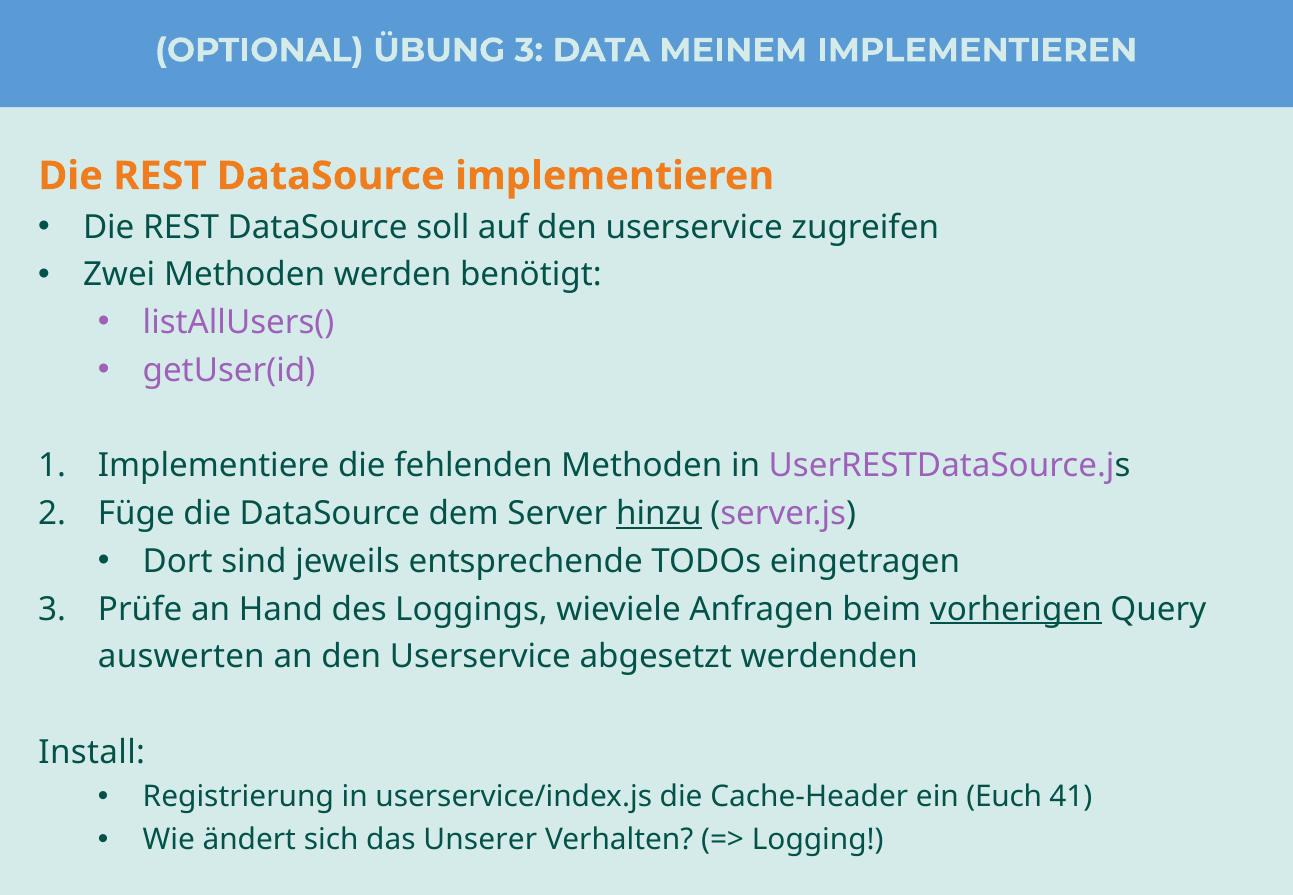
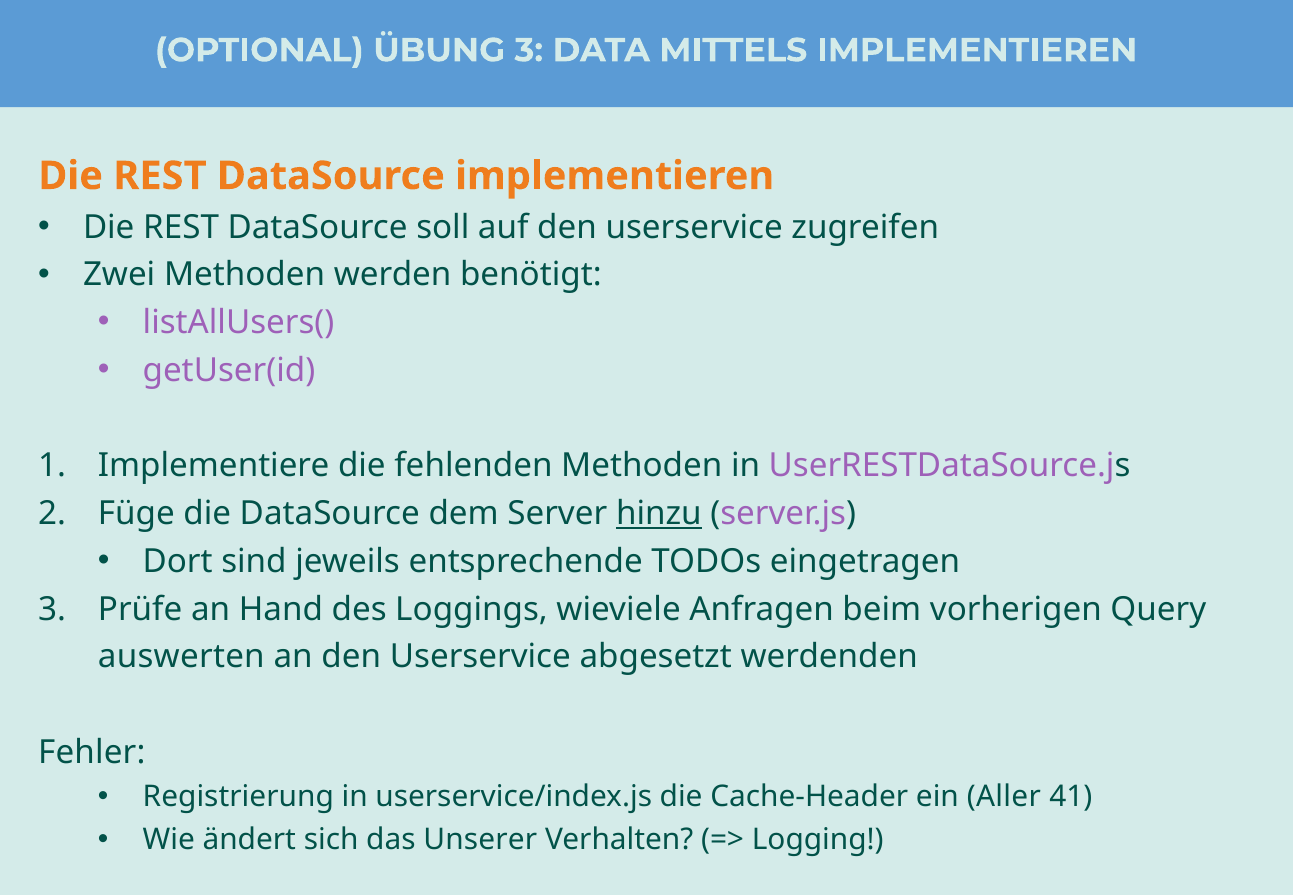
MEINEM: MEINEM -> MITTELS
vorherigen underline: present -> none
Install: Install -> Fehler
Euch: Euch -> Aller
